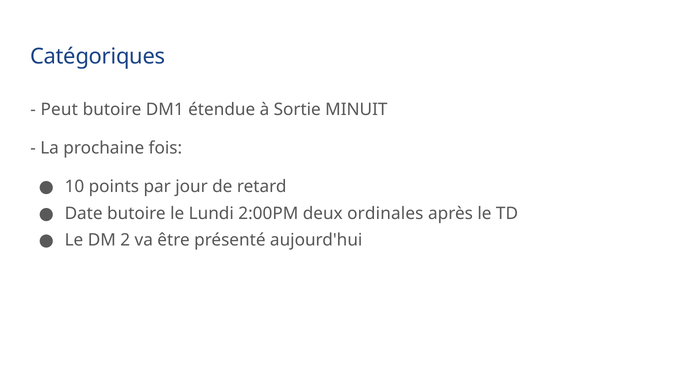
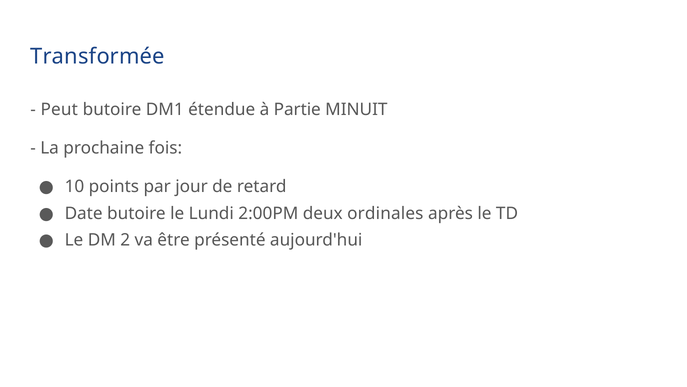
Catégoriques: Catégoriques -> Transformée
Sortie: Sortie -> Partie
